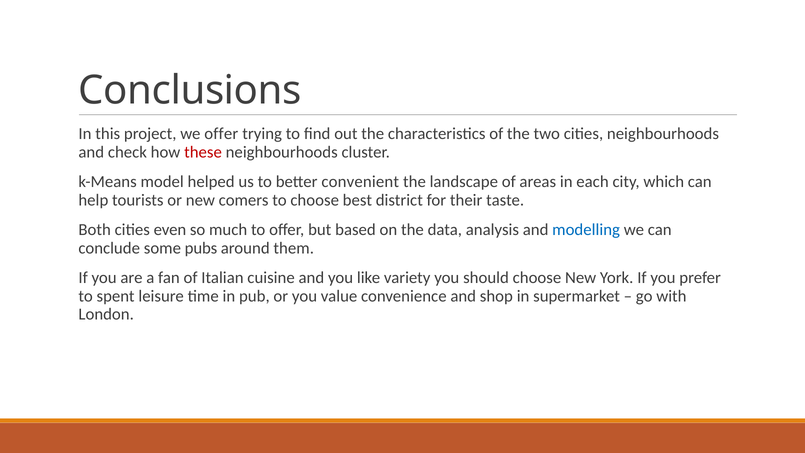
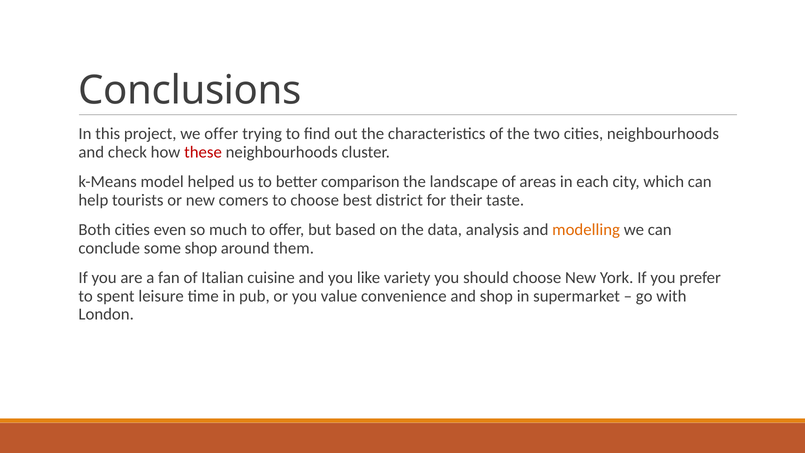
convenient: convenient -> comparison
modelling colour: blue -> orange
some pubs: pubs -> shop
